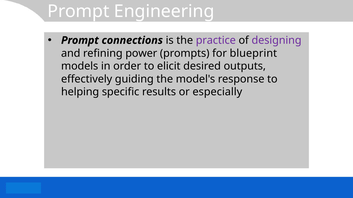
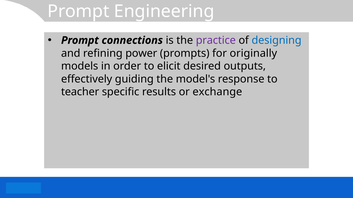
designing colour: purple -> blue
blueprint: blueprint -> originally
helping: helping -> teacher
especially: especially -> exchange
